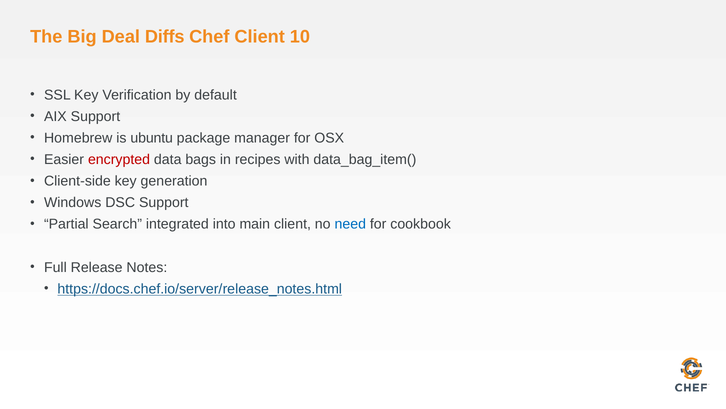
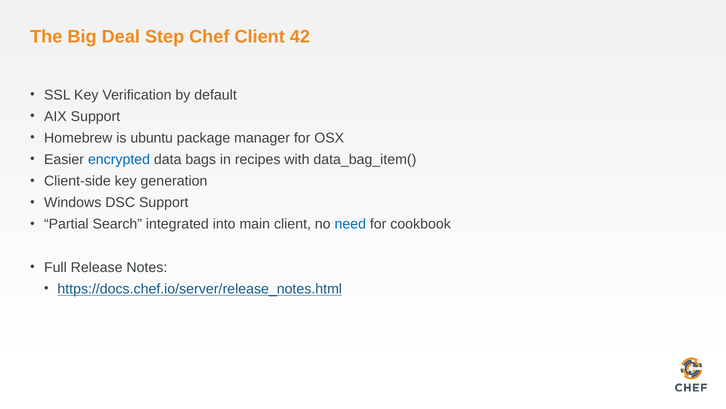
Diffs: Diffs -> Step
10: 10 -> 42
encrypted colour: red -> blue
